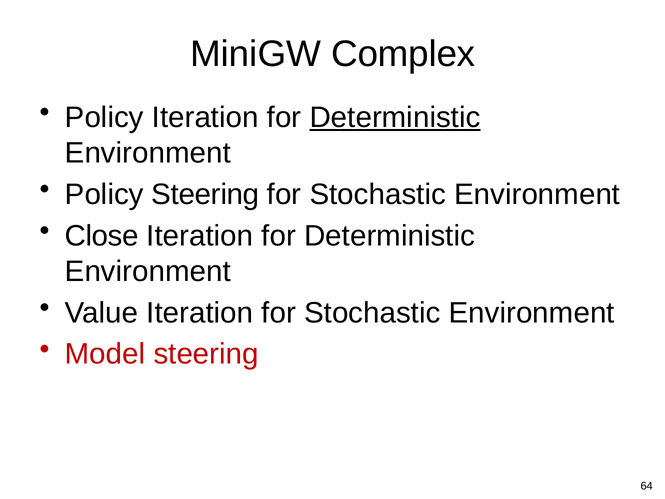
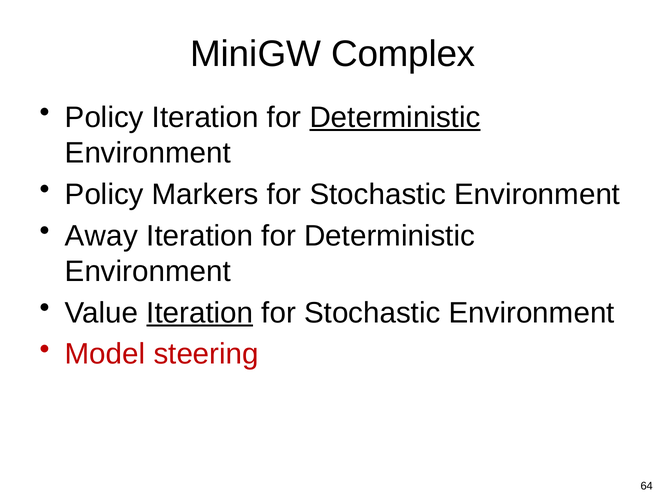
Policy Steering: Steering -> Markers
Close: Close -> Away
Iteration at (200, 313) underline: none -> present
